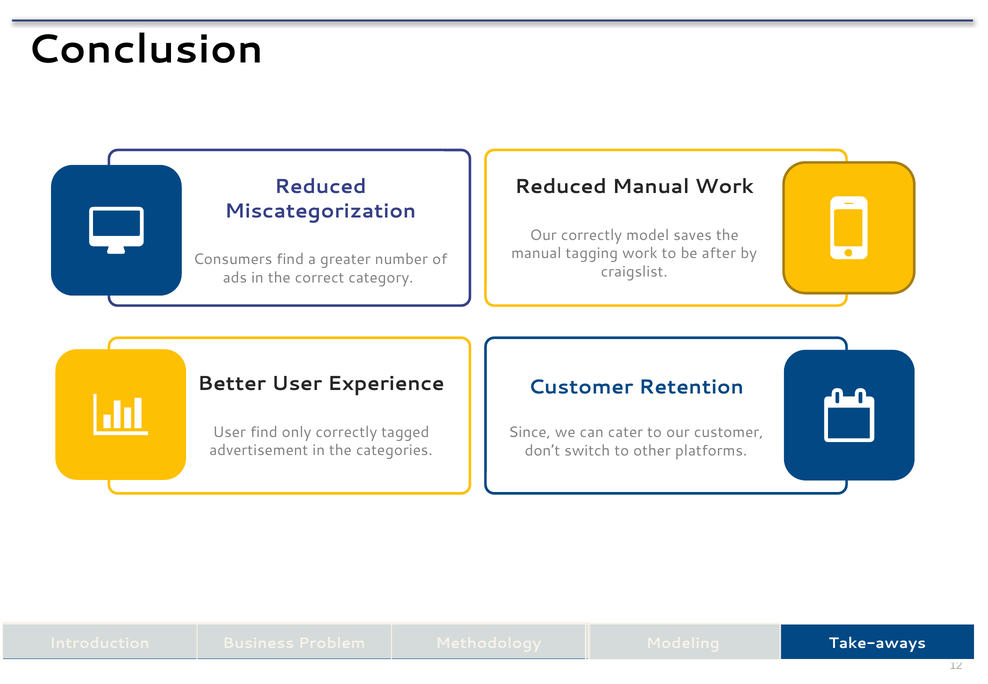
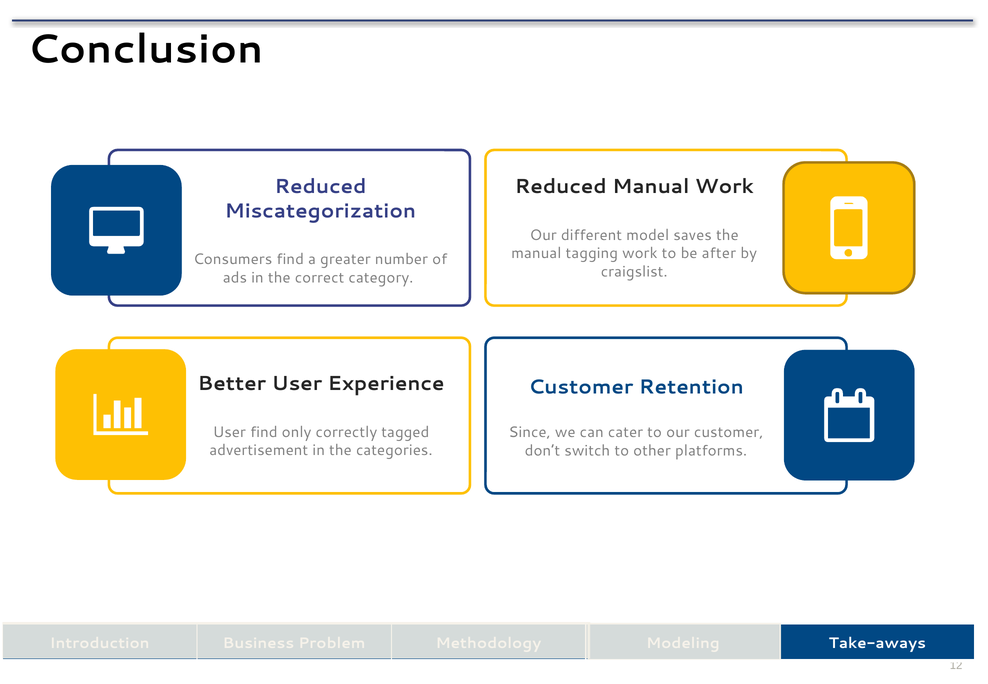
Our correctly: correctly -> different
